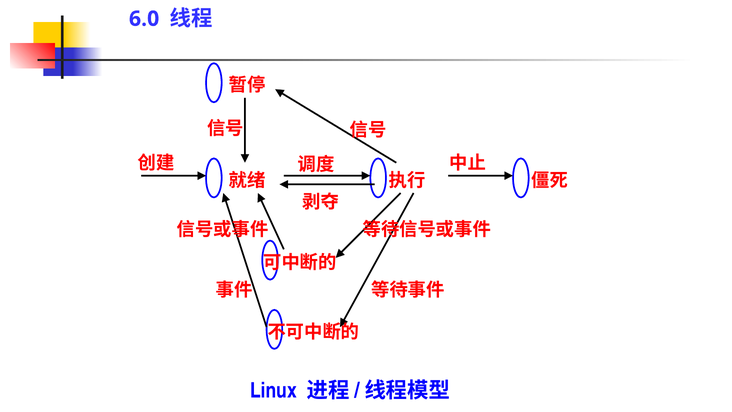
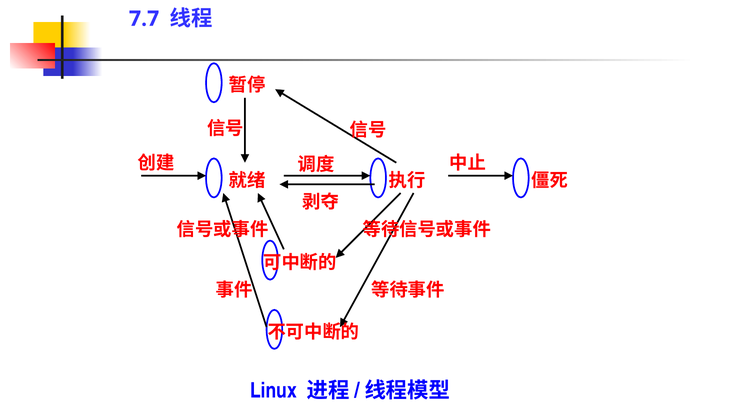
6.0: 6.0 -> 7.7
